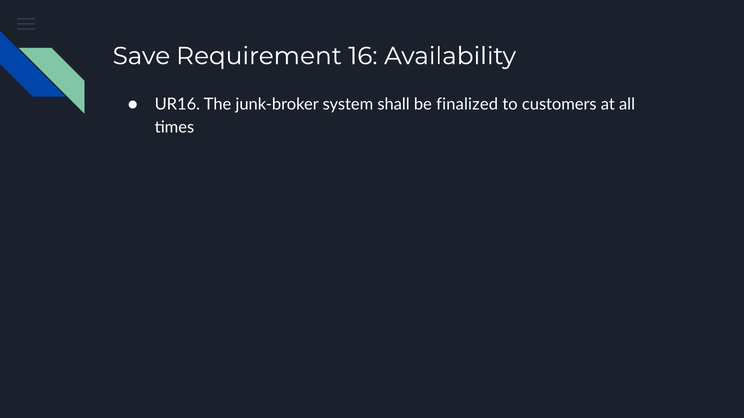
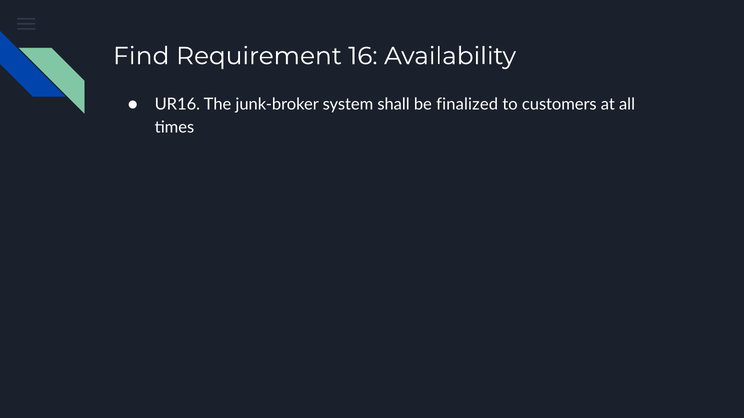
Save: Save -> Find
